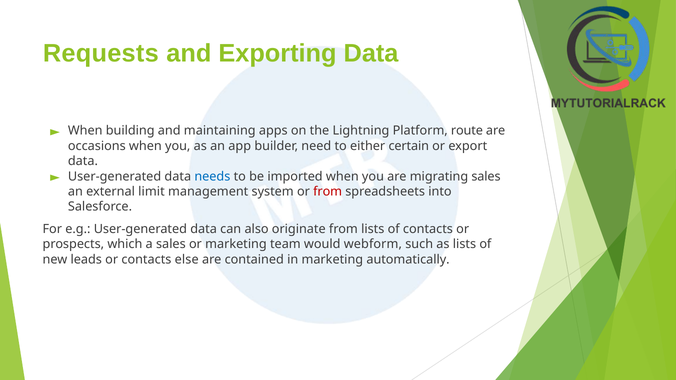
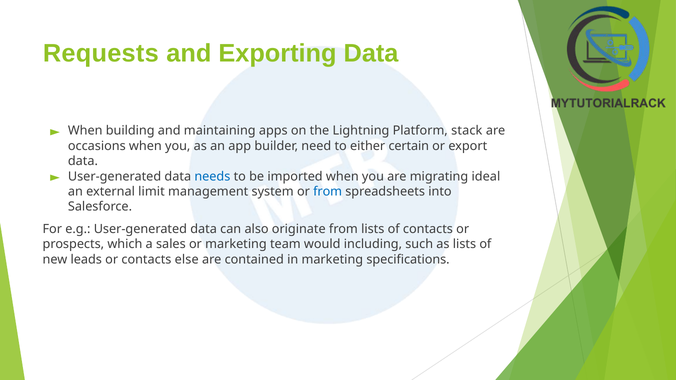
route: route -> stack
migrating sales: sales -> ideal
from at (328, 192) colour: red -> blue
webform: webform -> including
automatically: automatically -> specifications
